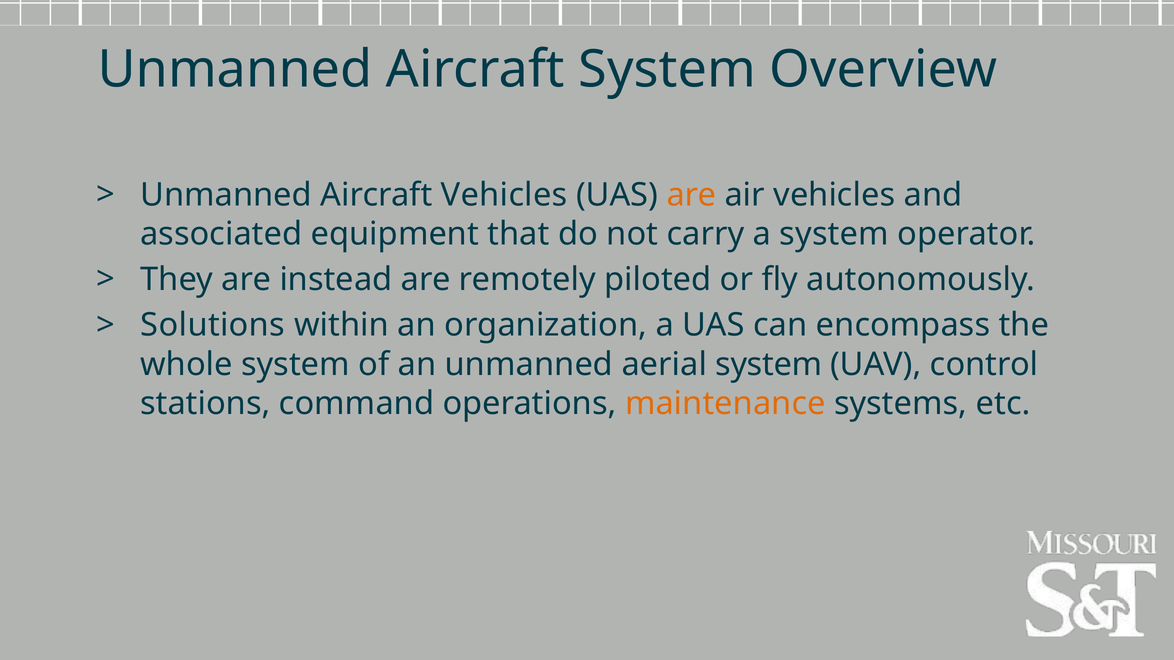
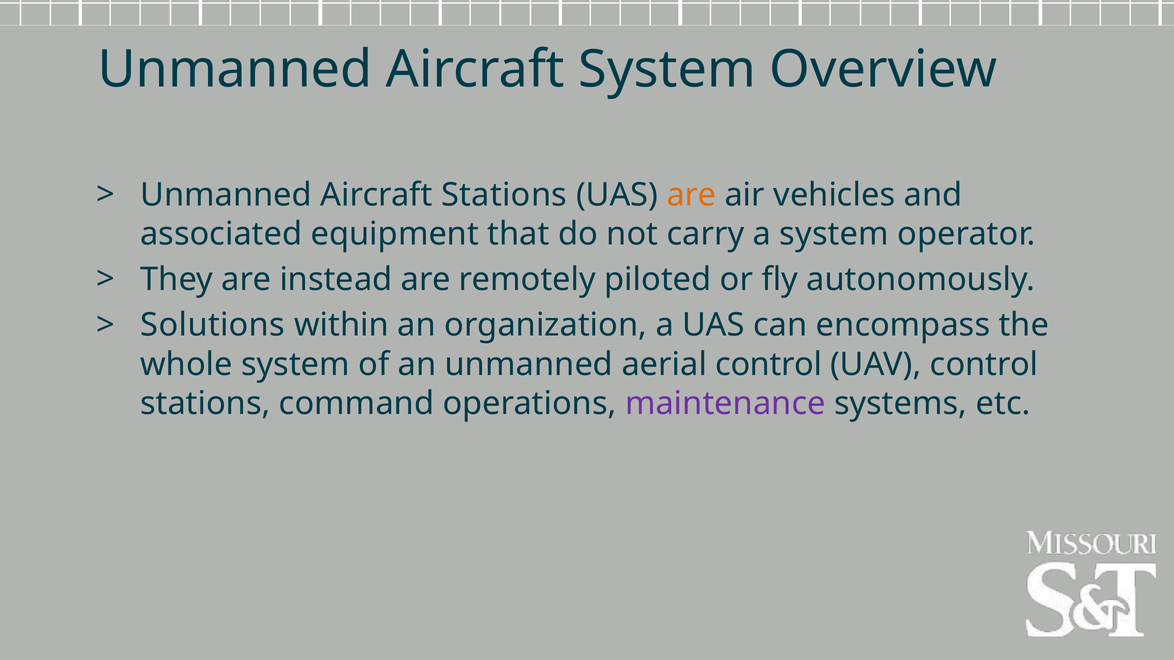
Aircraft Vehicles: Vehicles -> Stations
aerial system: system -> control
maintenance colour: orange -> purple
